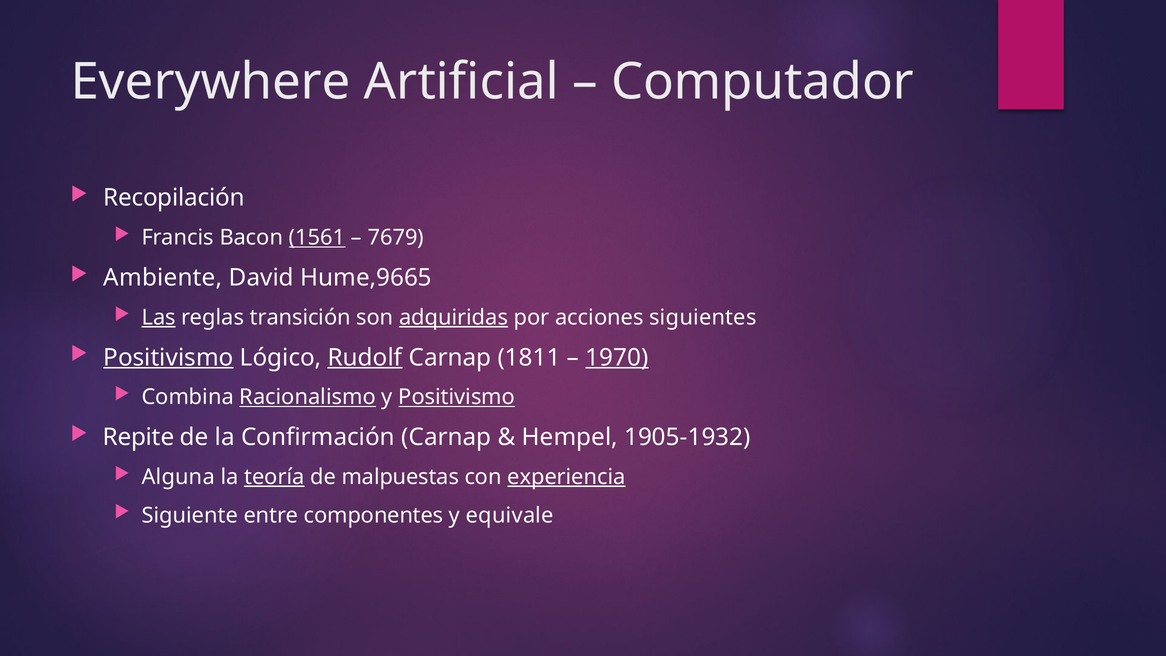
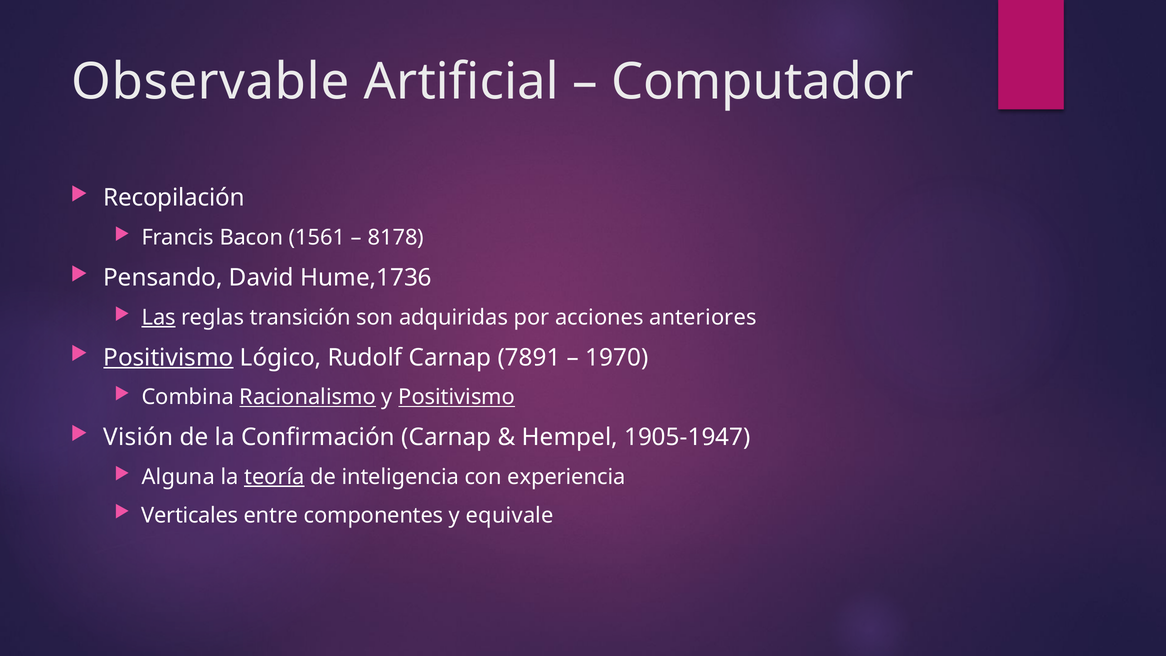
Everywhere: Everywhere -> Observable
1561 underline: present -> none
7679: 7679 -> 8178
Ambiente: Ambiente -> Pensando
Hume,9665: Hume,9665 -> Hume,1736
adquiridas underline: present -> none
siguientes: siguientes -> anteriores
Rudolf underline: present -> none
1811: 1811 -> 7891
1970 underline: present -> none
Repite: Repite -> Visión
1905-1932: 1905-1932 -> 1905-1947
malpuestas: malpuestas -> inteligencia
experiencia underline: present -> none
Siguiente: Siguiente -> Verticales
